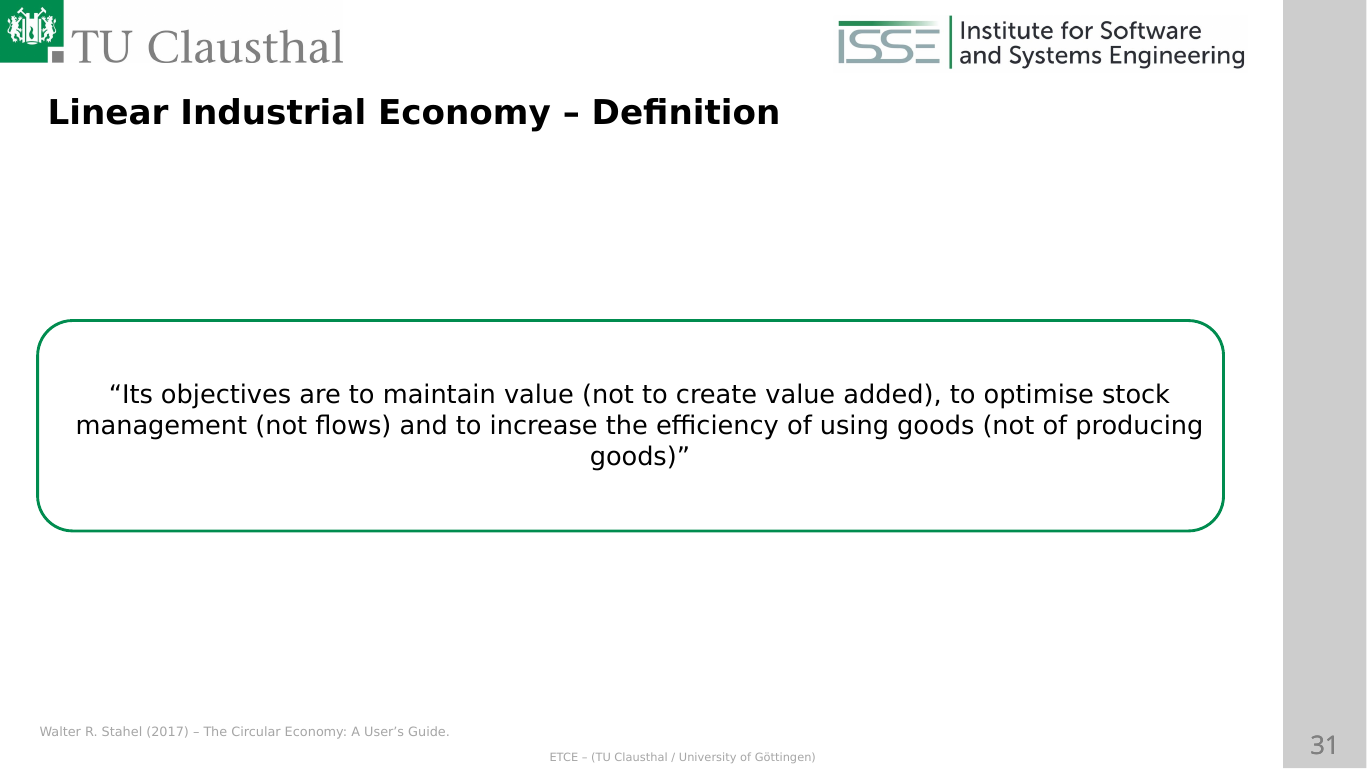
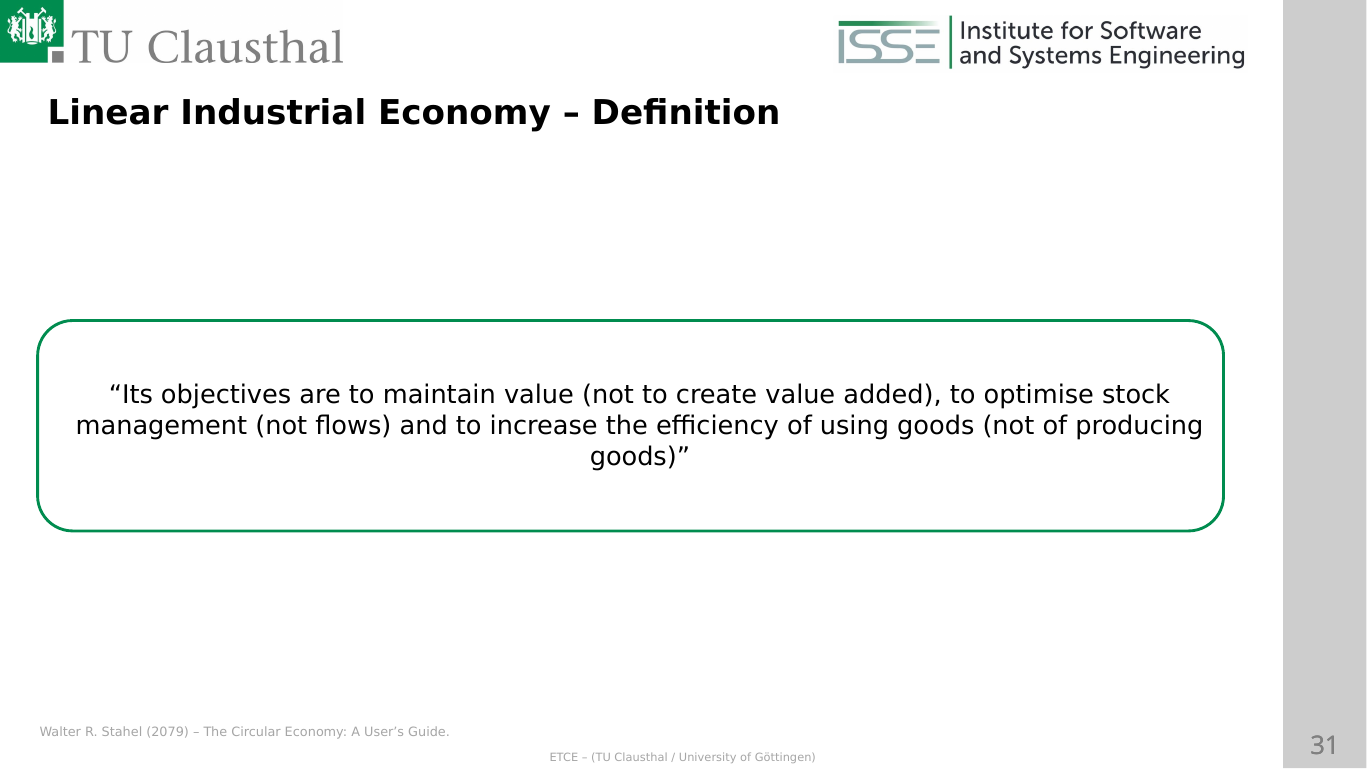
2017: 2017 -> 2079
